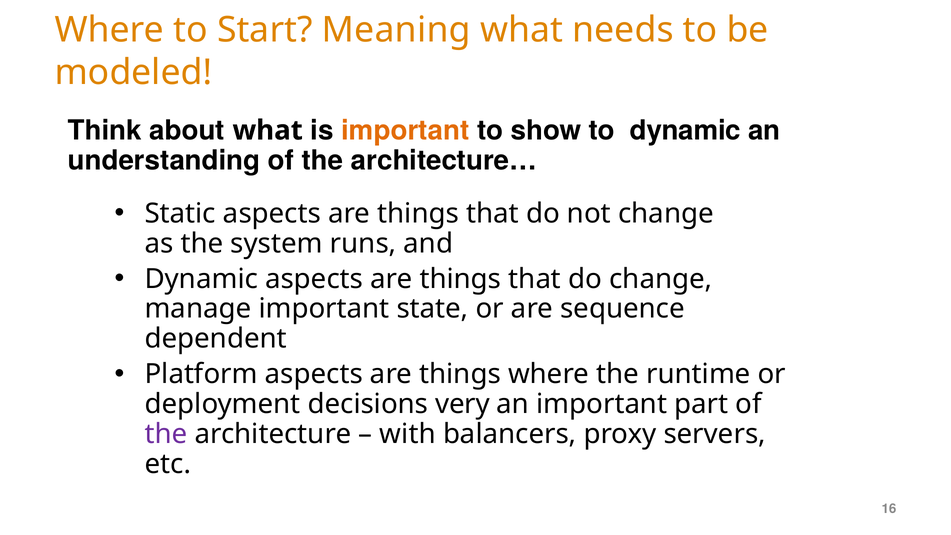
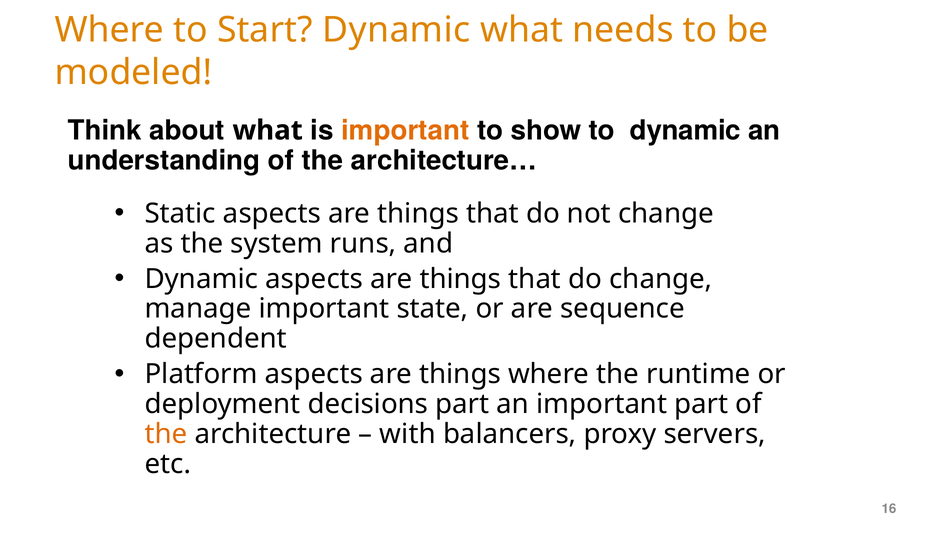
Start Meaning: Meaning -> Dynamic
decisions very: very -> part
the at (166, 434) colour: purple -> orange
